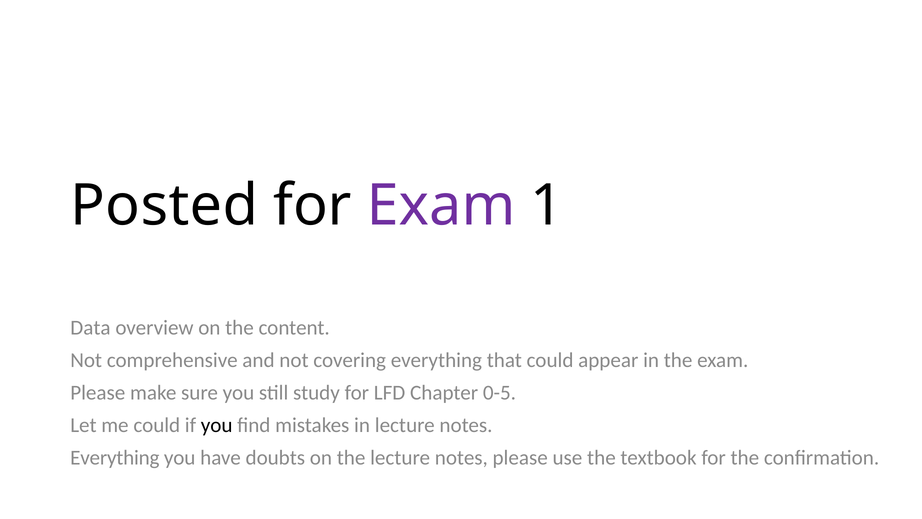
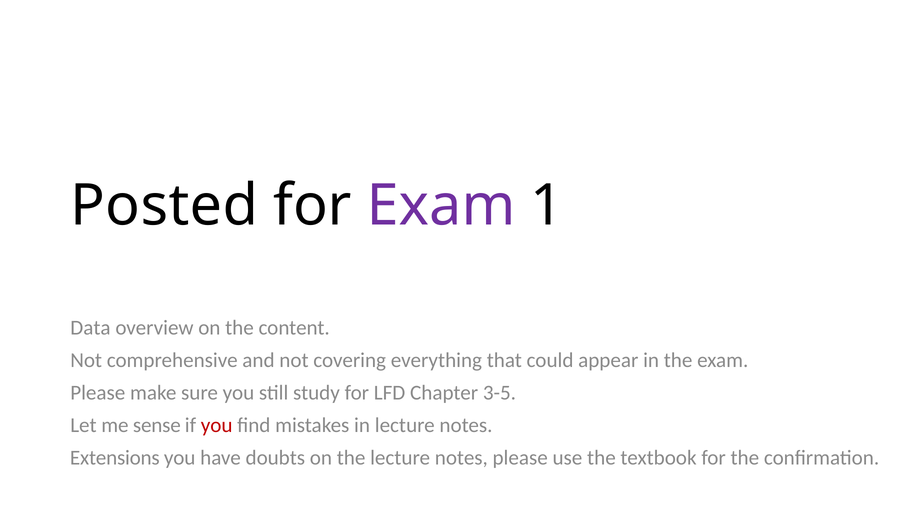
0-5: 0-5 -> 3-5
me could: could -> sense
you at (217, 425) colour: black -> red
Everything at (115, 457): Everything -> Extensions
